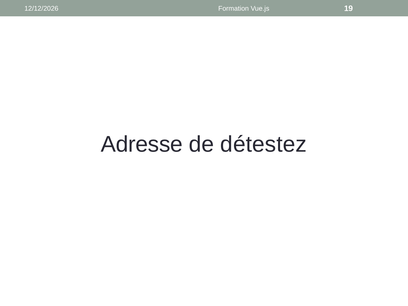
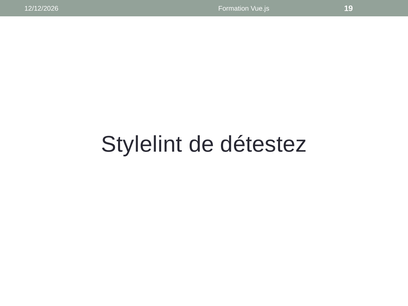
Adresse: Adresse -> Stylelint
